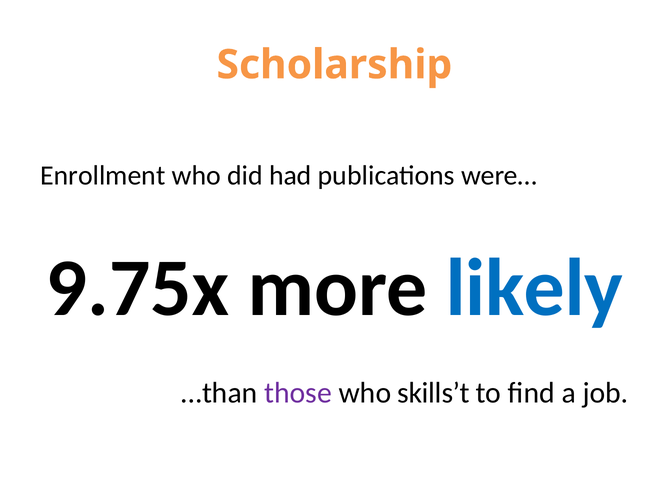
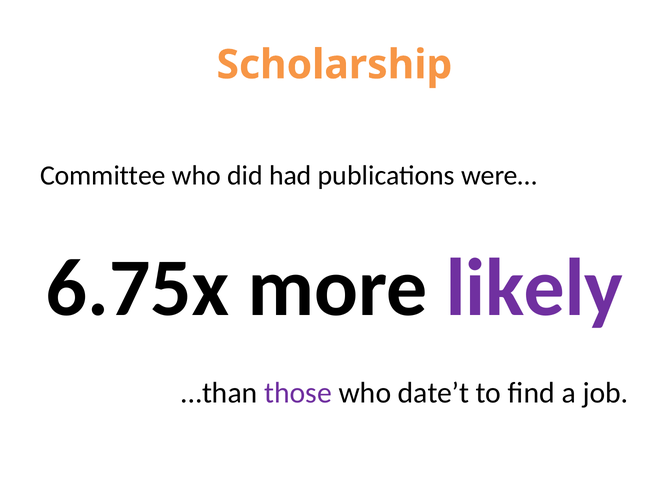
Enrollment: Enrollment -> Committee
9.75x: 9.75x -> 6.75x
likely colour: blue -> purple
skills’t: skills’t -> date’t
